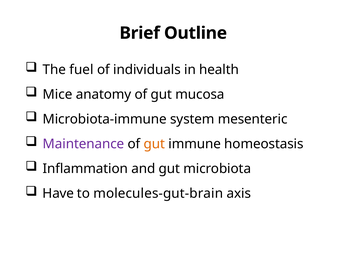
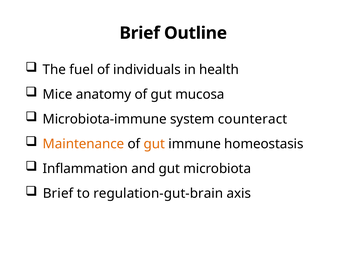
mesenteric: mesenteric -> counteract
Maintenance colour: purple -> orange
Have at (58, 194): Have -> Brief
molecules-gut-brain: molecules-gut-brain -> regulation-gut-brain
